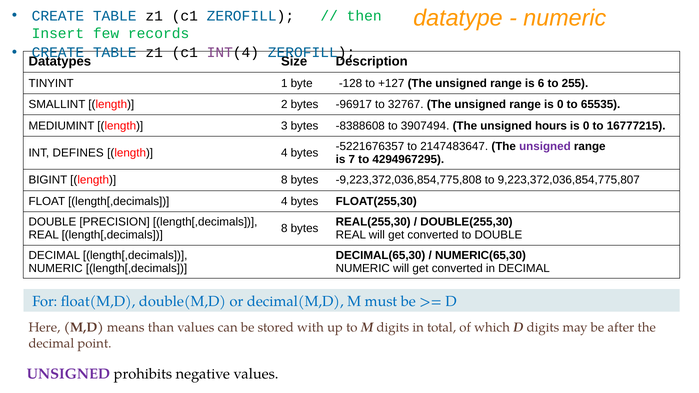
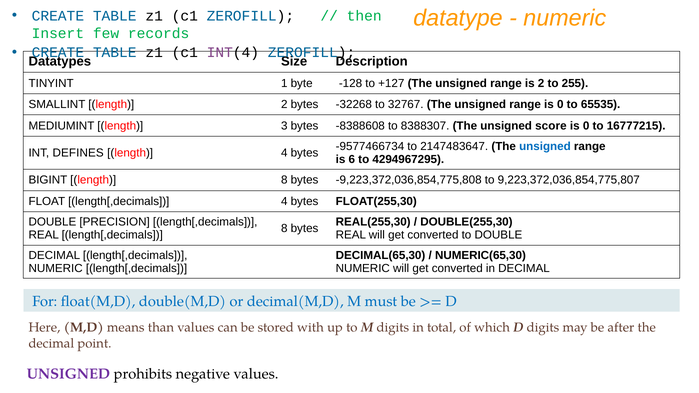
is 6: 6 -> 2
-96917: -96917 -> -32268
3907494: 3907494 -> 8388307
hours: hours -> score
-5221676357: -5221676357 -> -9577466734
unsigned at (545, 146) colour: purple -> blue
7: 7 -> 6
